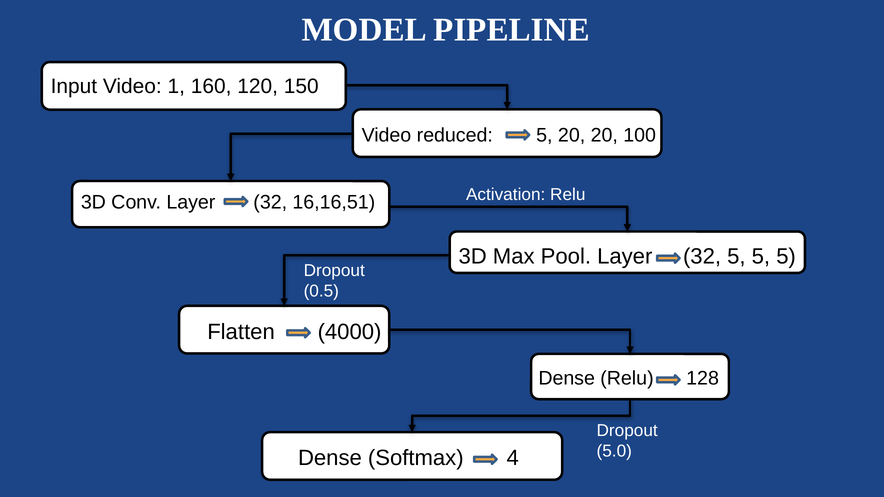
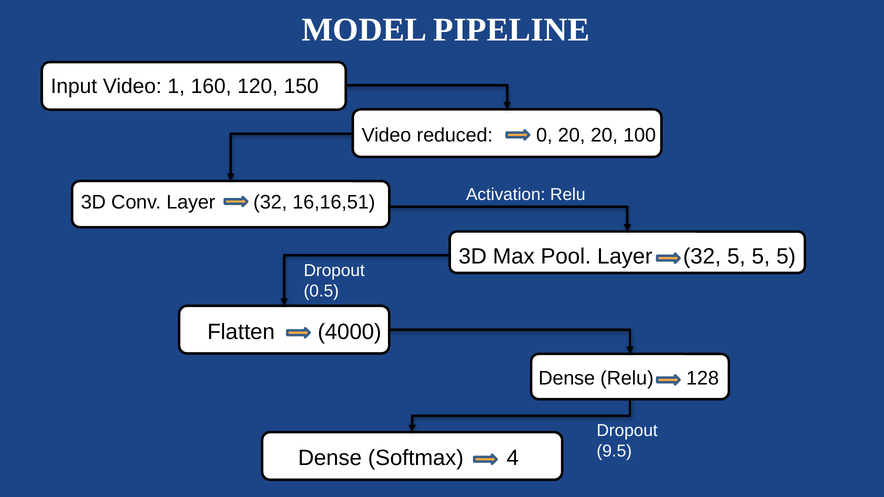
reduced 5: 5 -> 0
5.0: 5.0 -> 9.5
